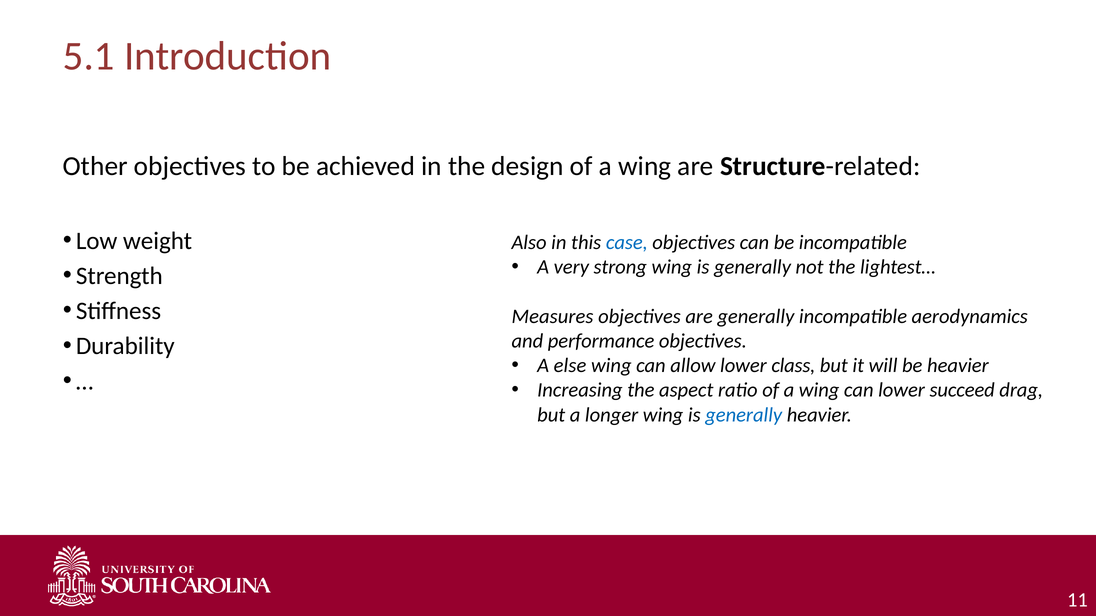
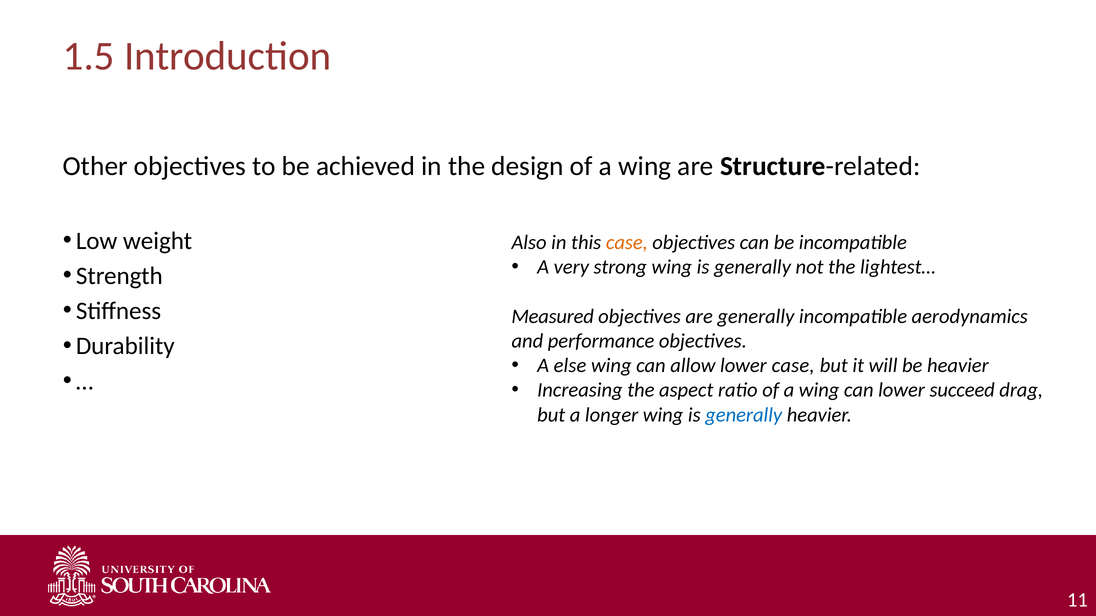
5.1: 5.1 -> 1.5
case at (627, 243) colour: blue -> orange
Measures: Measures -> Measured
lower class: class -> case
